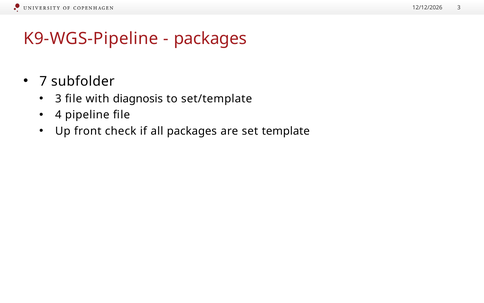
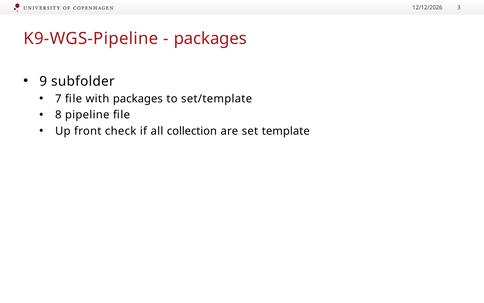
7: 7 -> 9
3 at (58, 99): 3 -> 7
with diagnosis: diagnosis -> packages
4: 4 -> 8
all packages: packages -> collection
